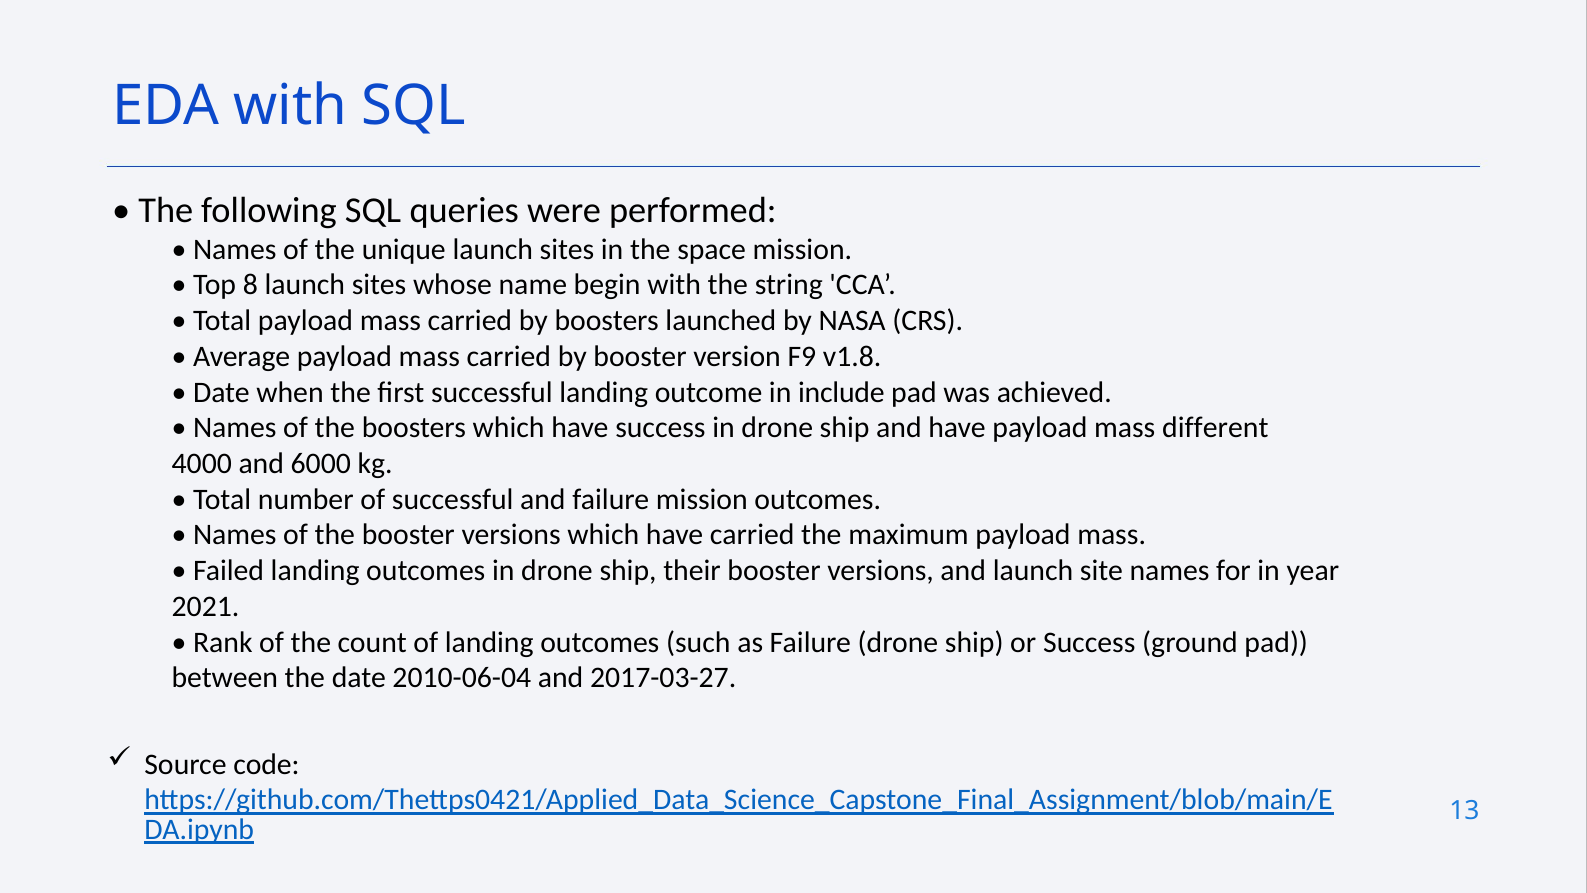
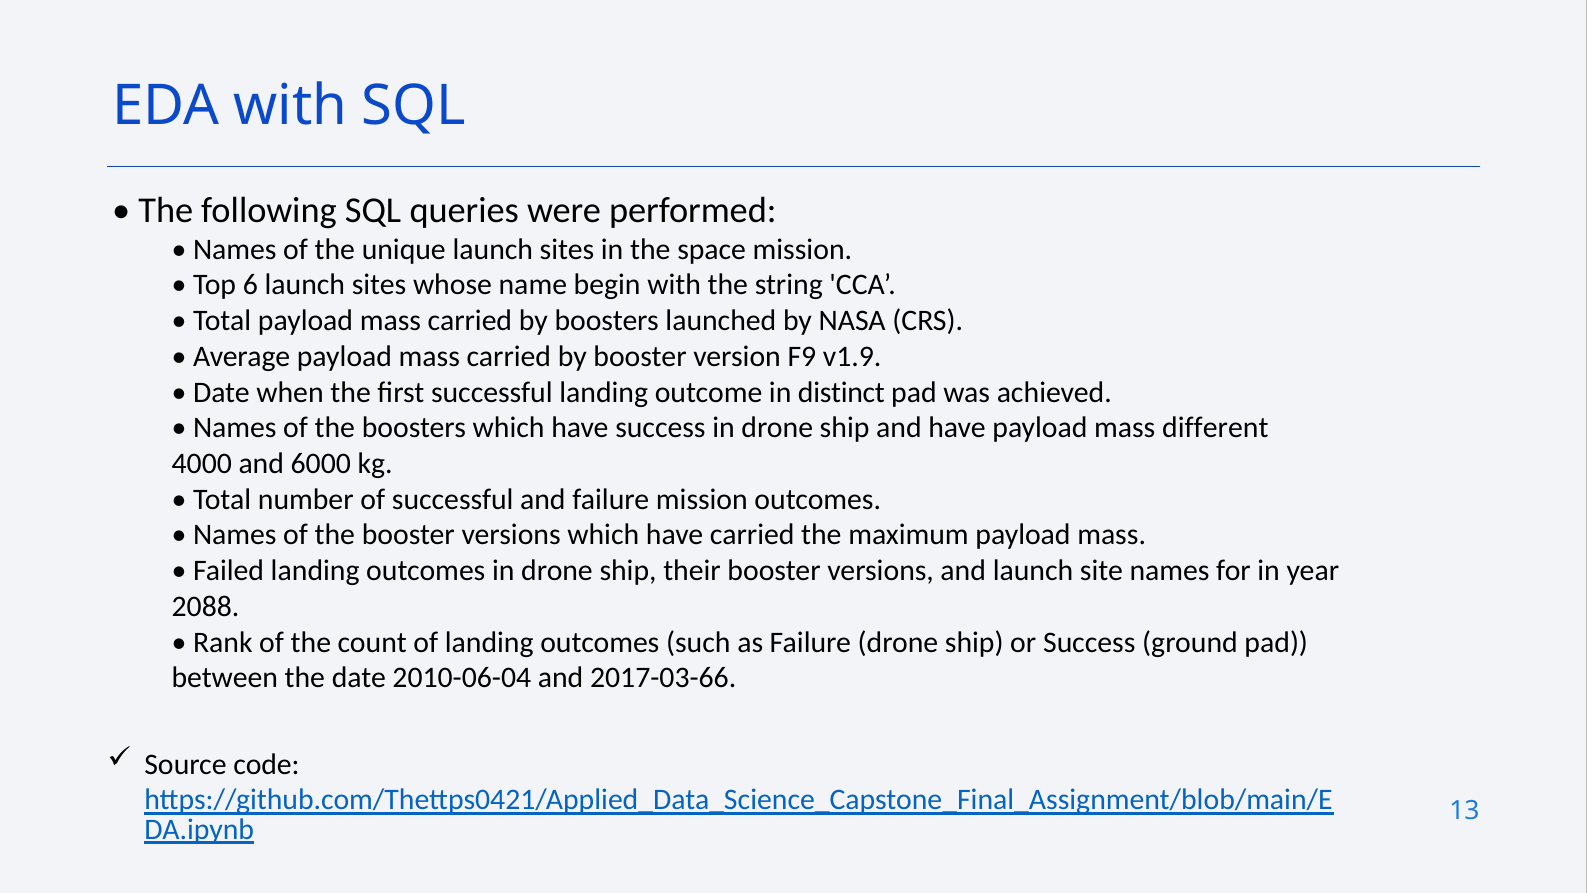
8: 8 -> 6
v1.8: v1.8 -> v1.9
include: include -> distinct
2021: 2021 -> 2088
2017-03-27: 2017-03-27 -> 2017-03-66
